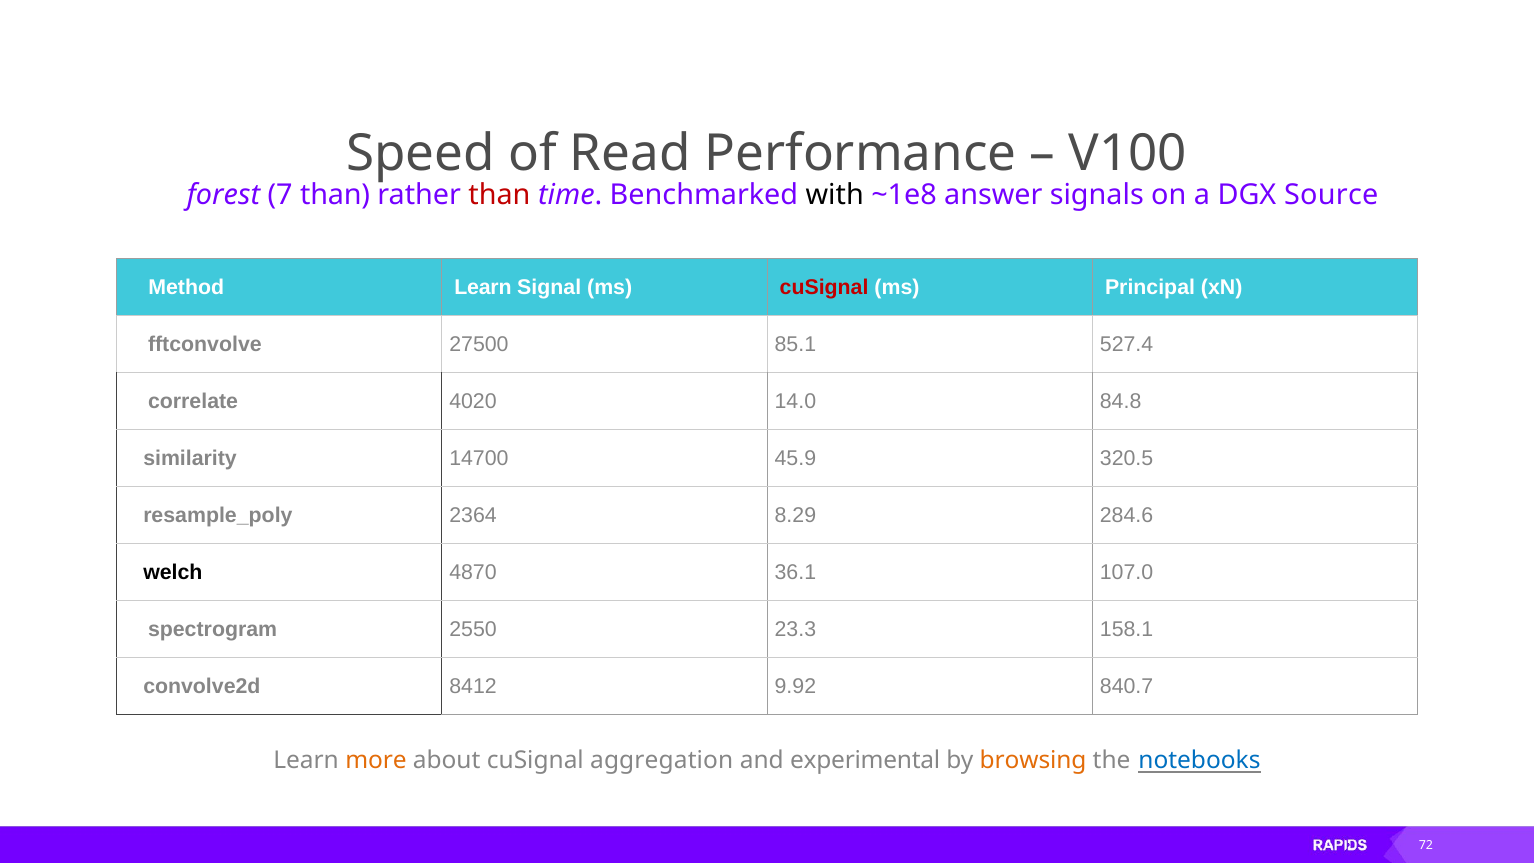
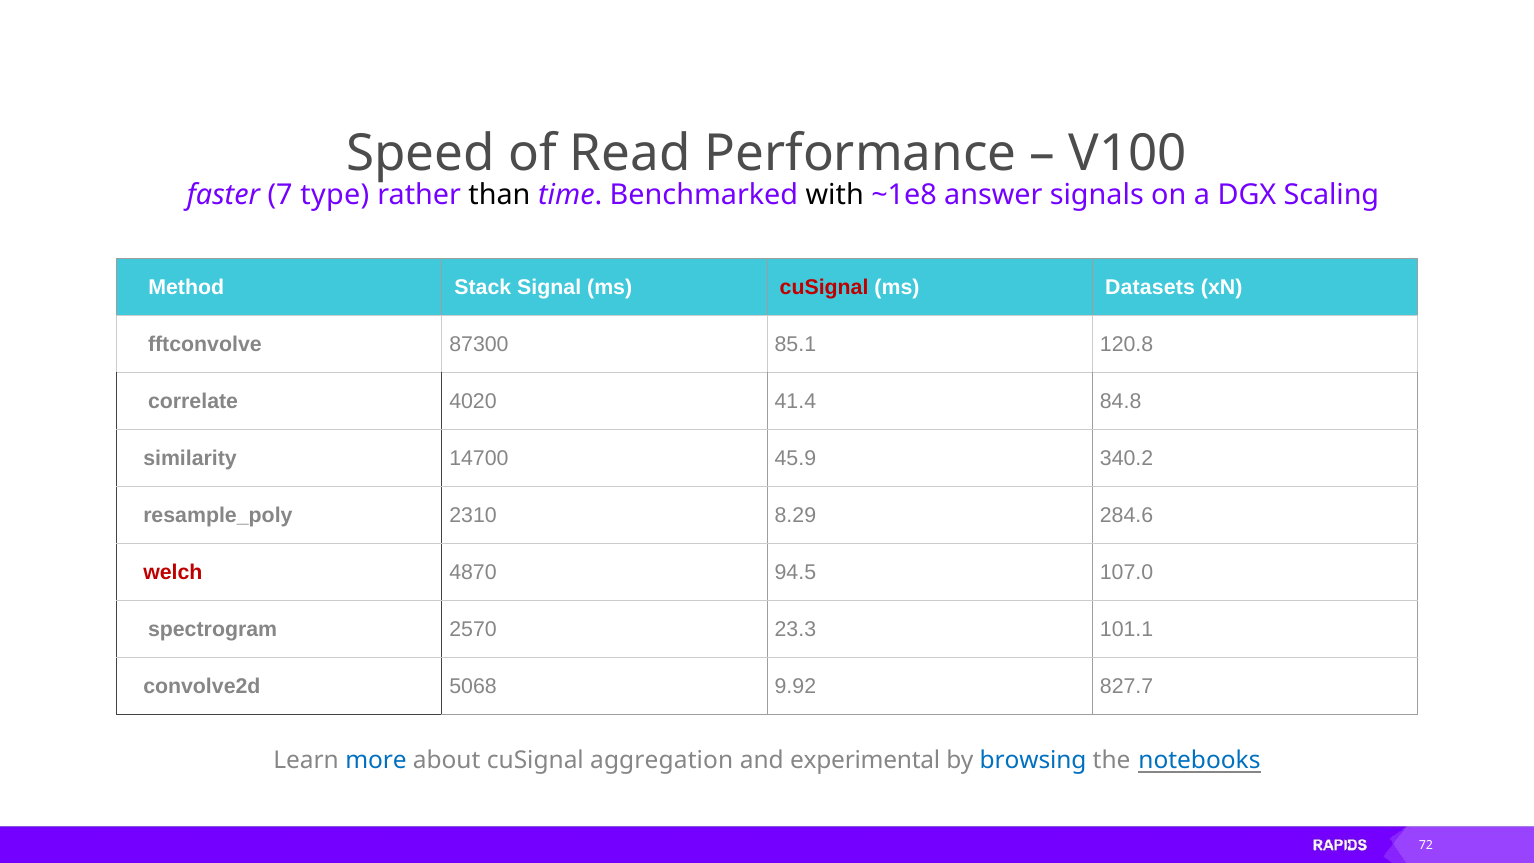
forest: forest -> faster
7 than: than -> type
than at (500, 195) colour: red -> black
Source: Source -> Scaling
Method Learn: Learn -> Stack
Principal: Principal -> Datasets
27500: 27500 -> 87300
527.4: 527.4 -> 120.8
14.0: 14.0 -> 41.4
320.5: 320.5 -> 340.2
2364: 2364 -> 2310
welch colour: black -> red
36.1: 36.1 -> 94.5
2550: 2550 -> 2570
158.1: 158.1 -> 101.1
8412: 8412 -> 5068
840.7: 840.7 -> 827.7
more colour: orange -> blue
browsing colour: orange -> blue
